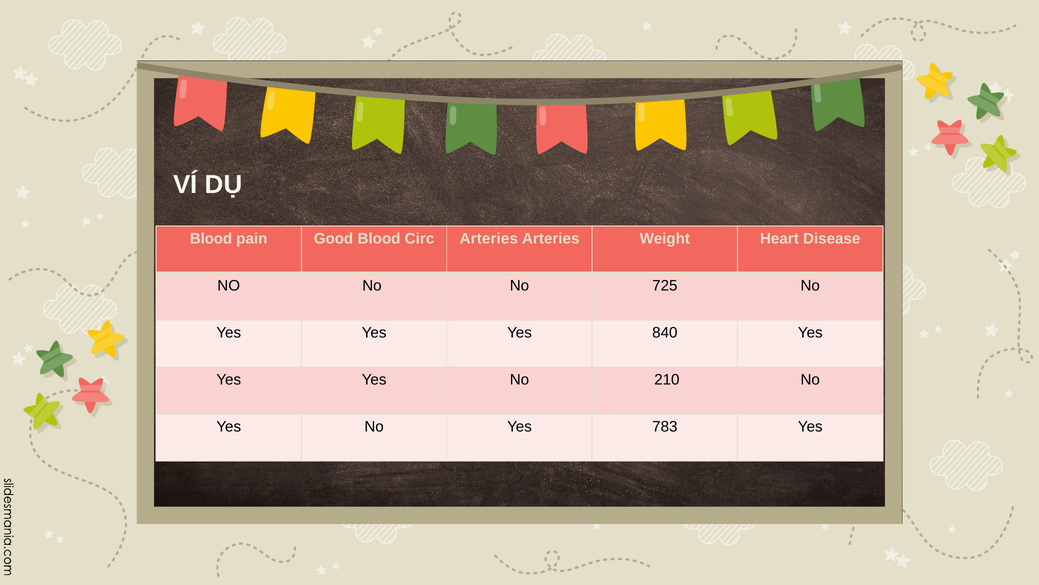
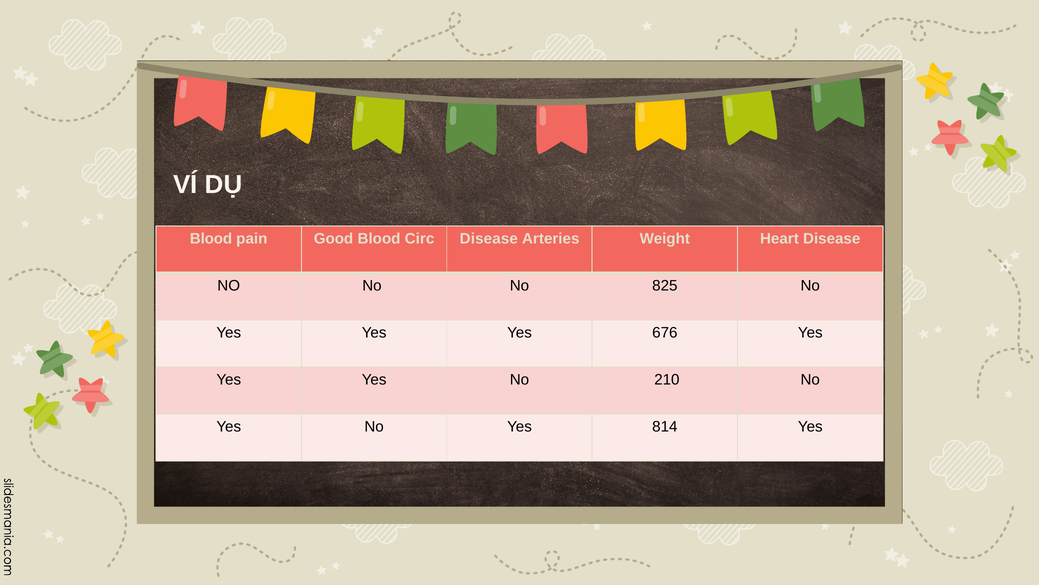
Circ Arteries: Arteries -> Disease
725: 725 -> 825
840: 840 -> 676
783: 783 -> 814
